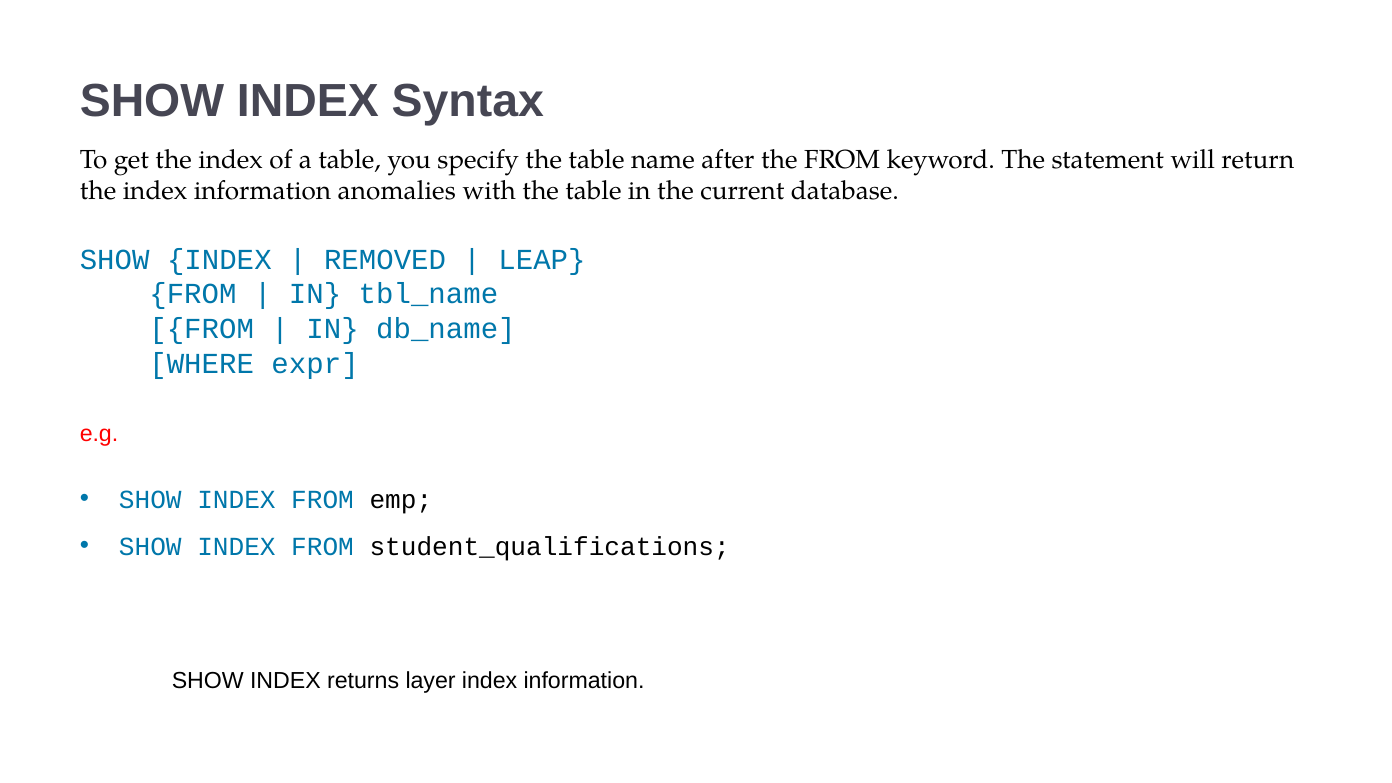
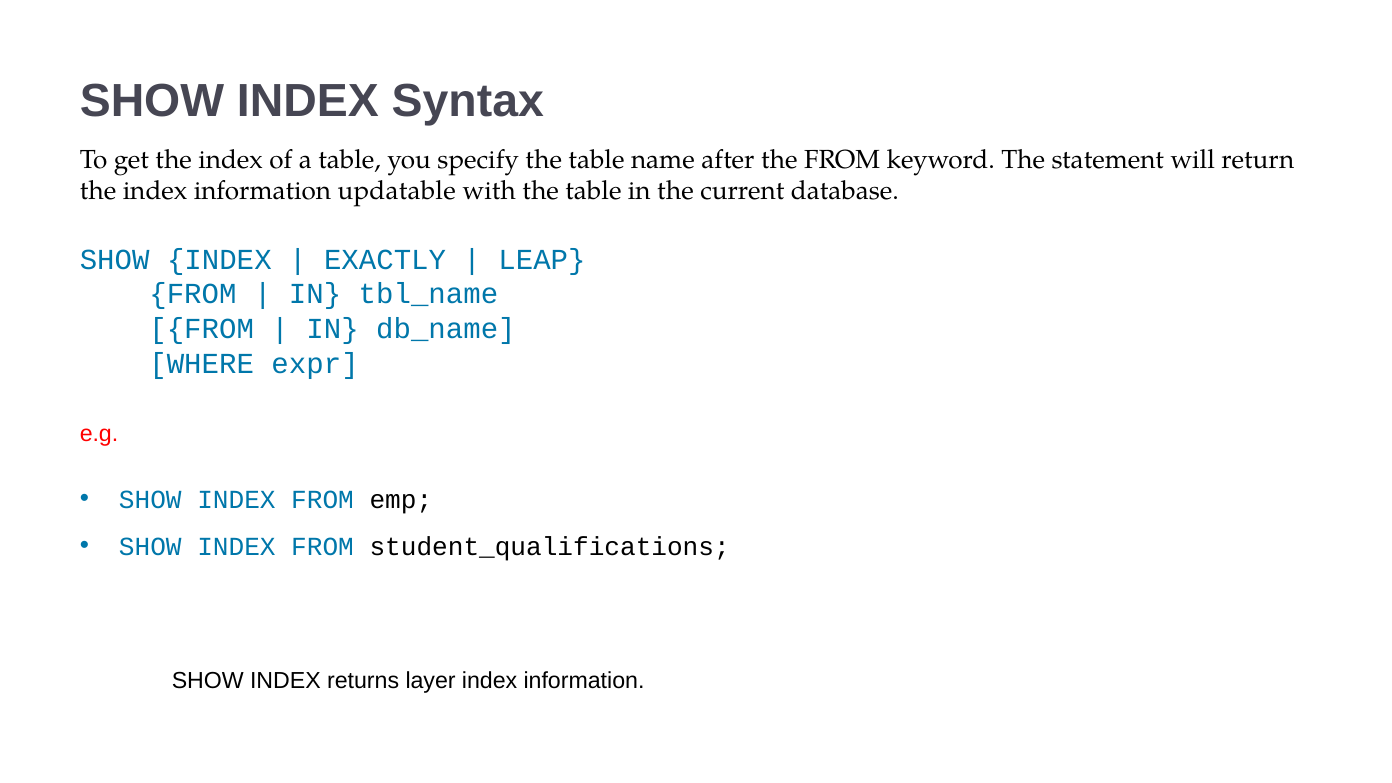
anomalies: anomalies -> updatable
REMOVED: REMOVED -> EXACTLY
